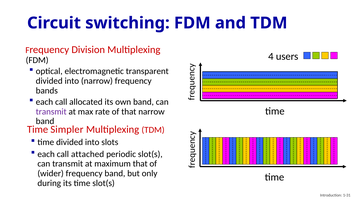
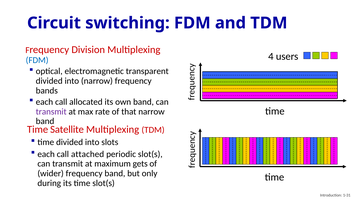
FDM at (37, 60) colour: black -> blue
Simpler: Simpler -> Satellite
maximum that: that -> gets
